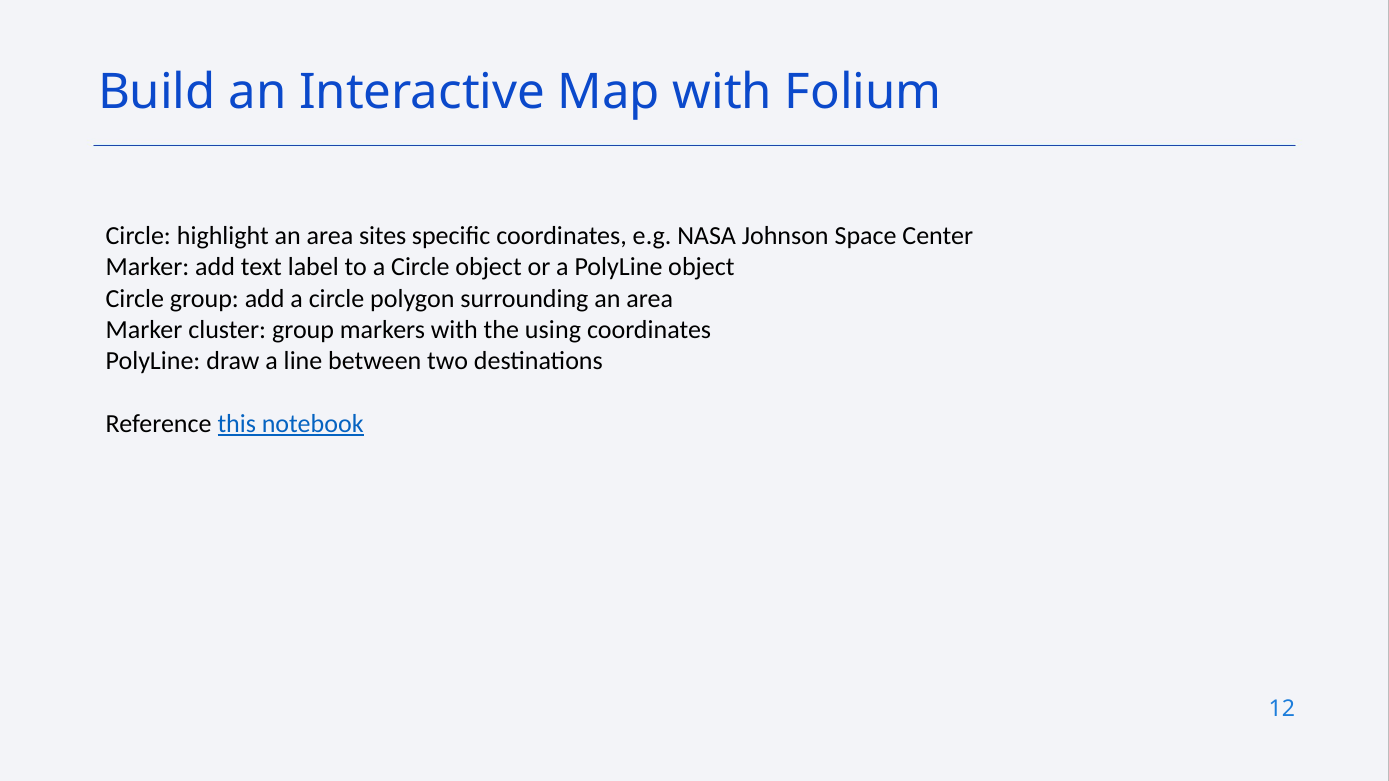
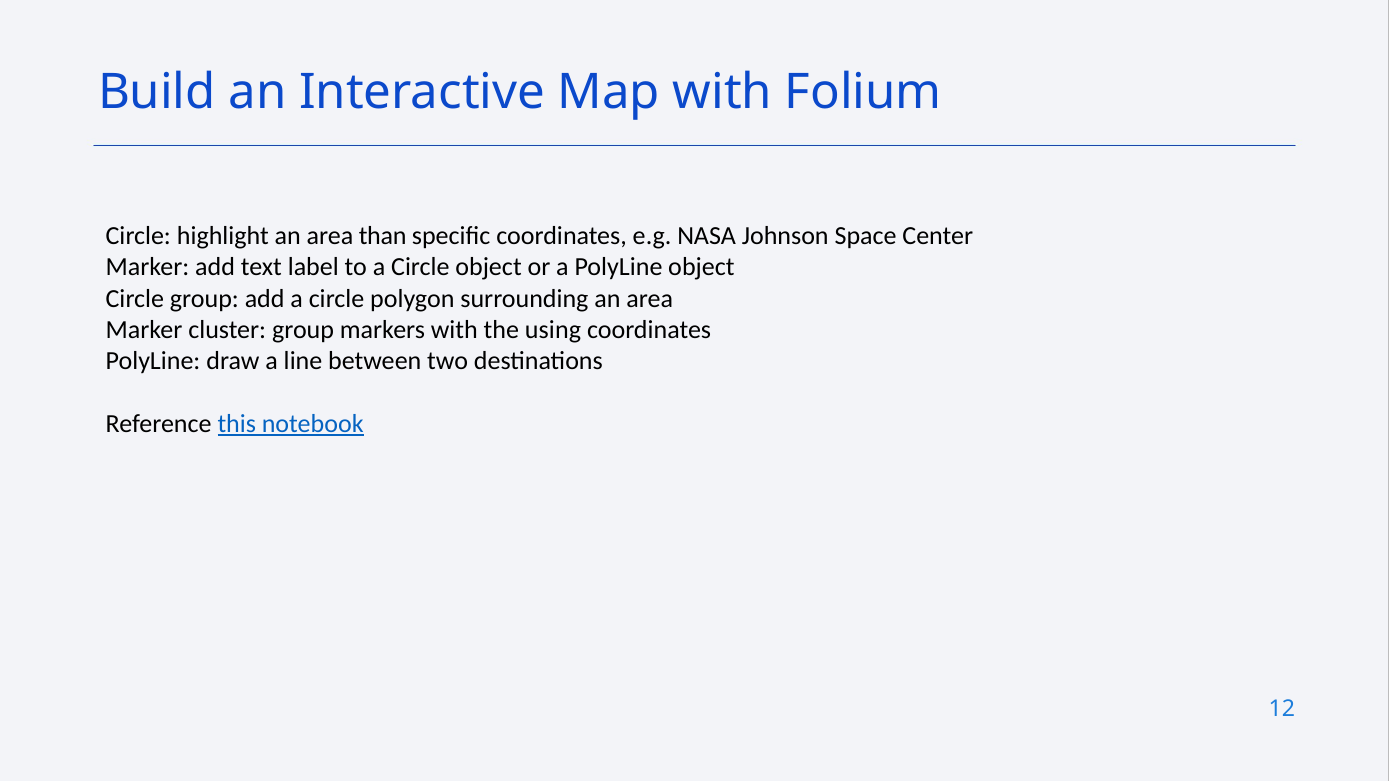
sites: sites -> than
